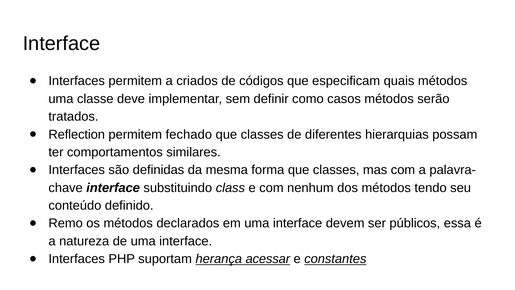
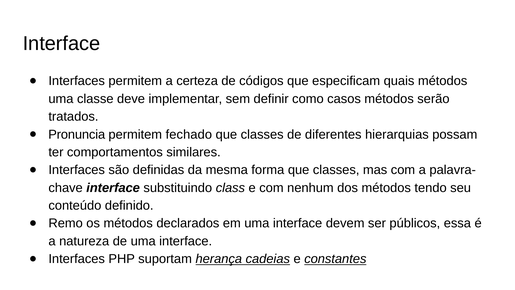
criados: criados -> certeza
Reflection: Reflection -> Pronuncia
acessar: acessar -> cadeias
